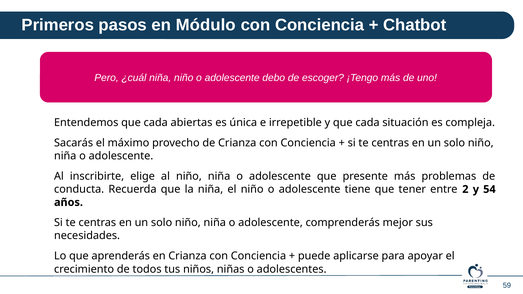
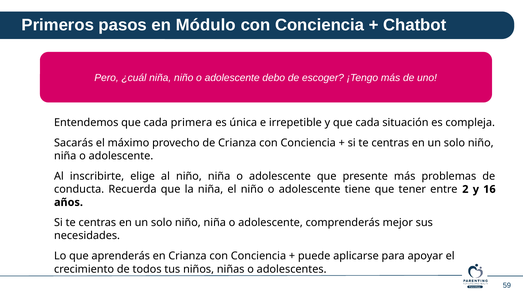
abiertas: abiertas -> primera
54: 54 -> 16
